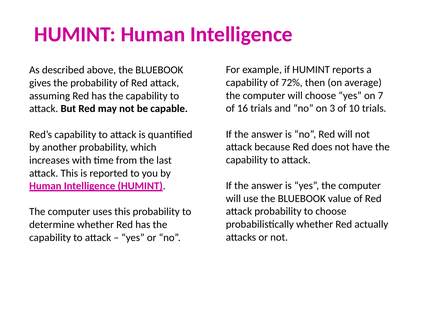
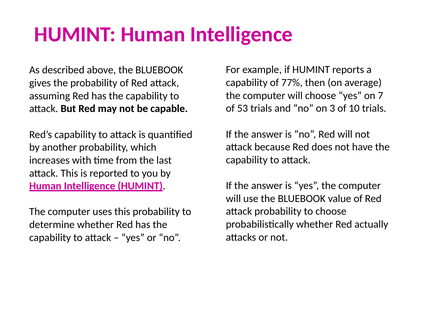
72%: 72% -> 77%
16: 16 -> 53
